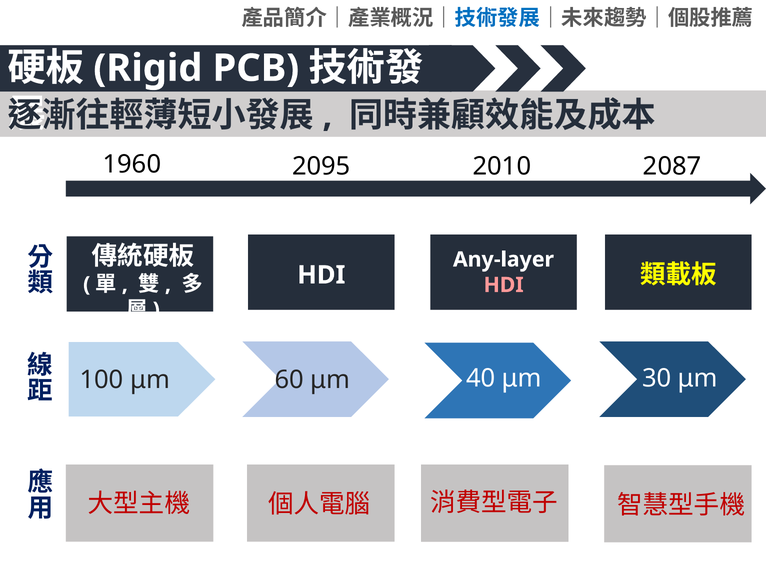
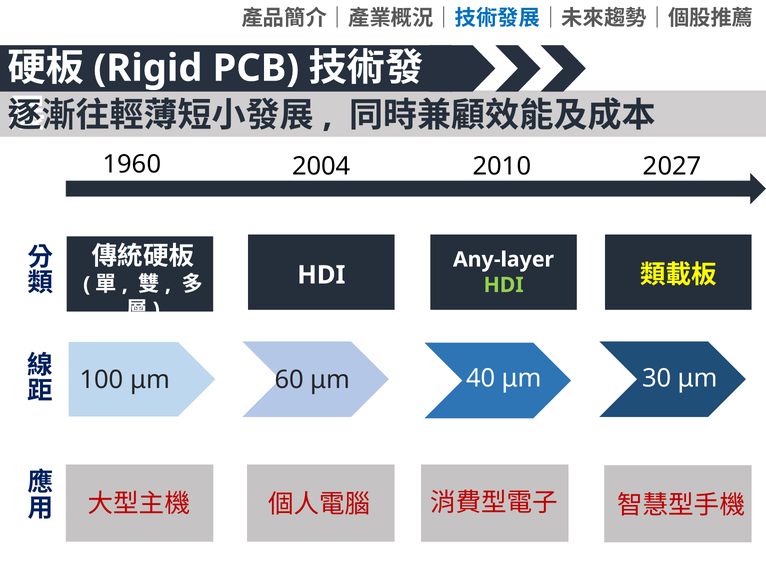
2095: 2095 -> 2004
2087: 2087 -> 2027
HDI at (504, 285) colour: pink -> light green
